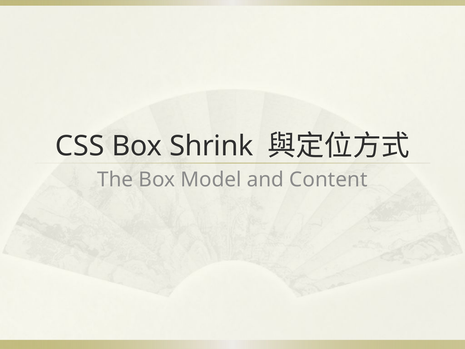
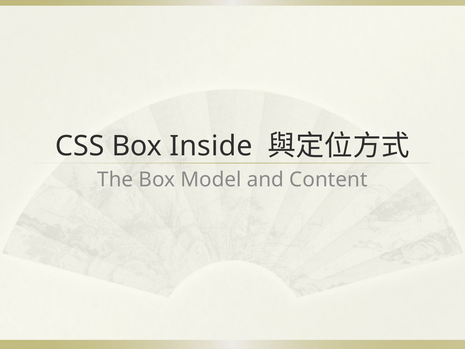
Shrink: Shrink -> Inside
